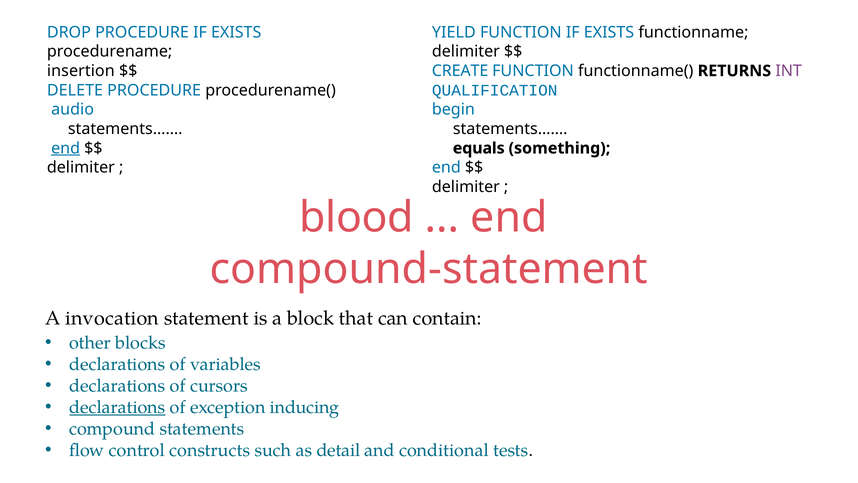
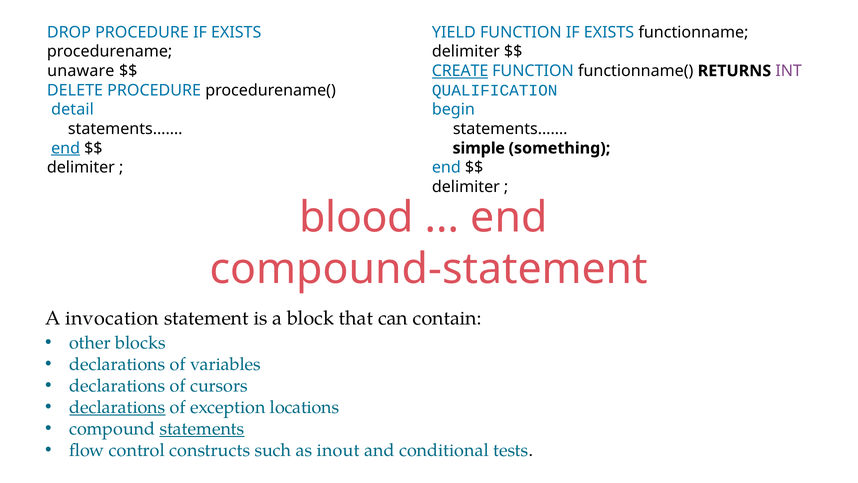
insertion: insertion -> unaware
CREATE underline: none -> present
audio: audio -> detail
equals: equals -> simple
inducing: inducing -> locations
statements underline: none -> present
detail: detail -> inout
